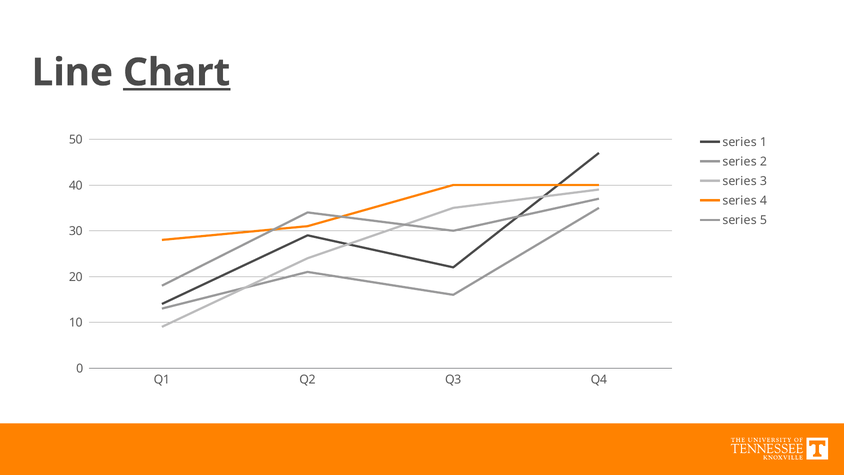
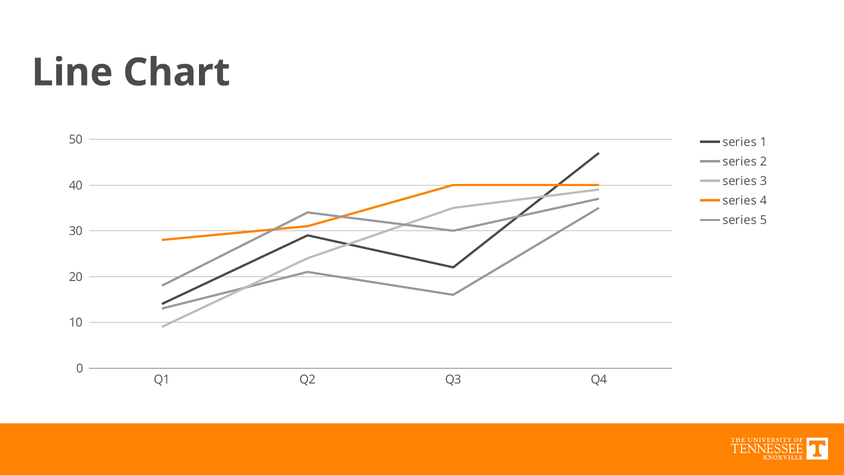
Chart underline: present -> none
